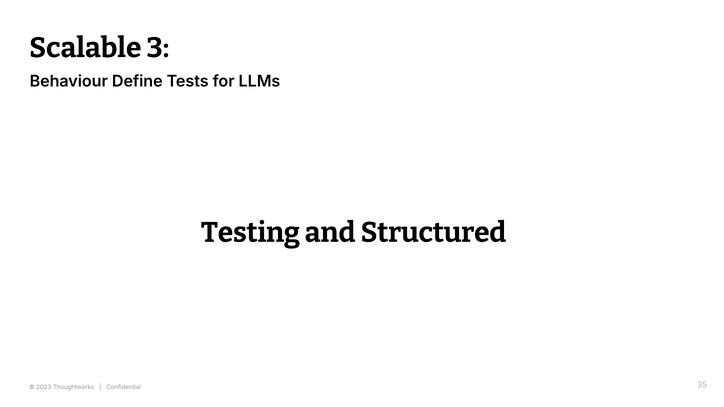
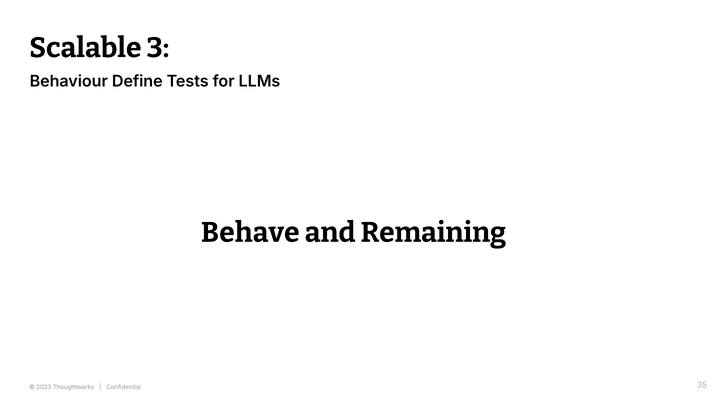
Testing: Testing -> Behave
Structured: Structured -> Remaining
